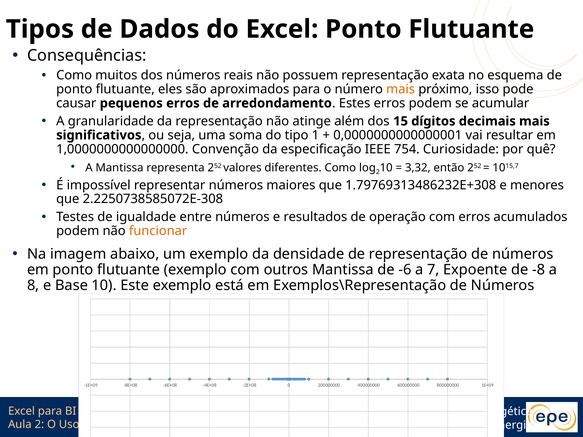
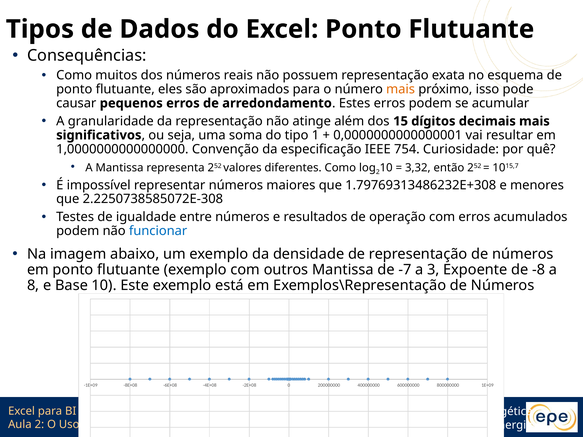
funcionar colour: orange -> blue
-6: -6 -> -7
7: 7 -> 3
